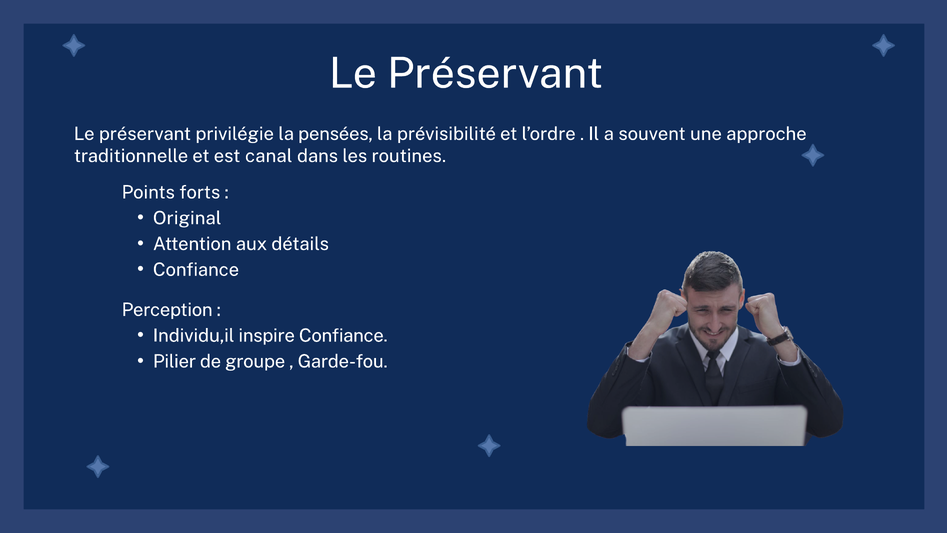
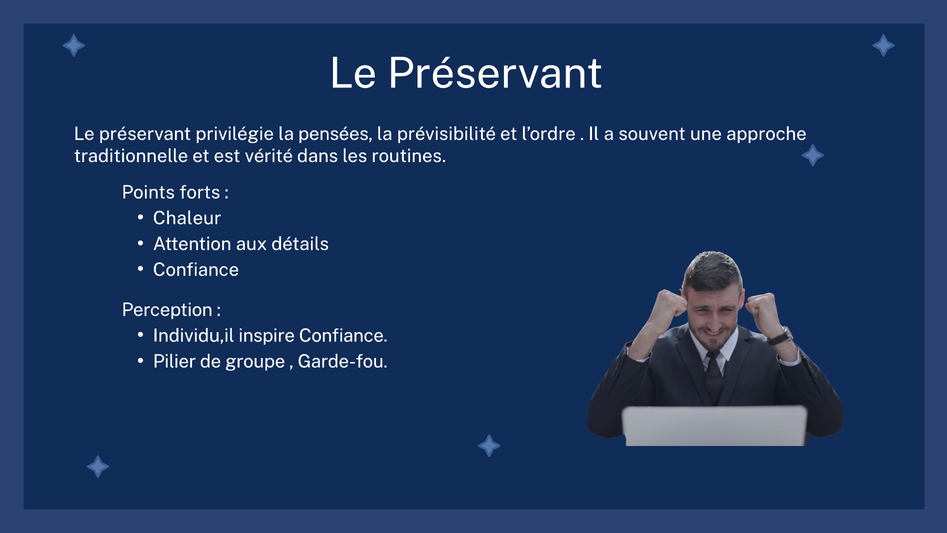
canal: canal -> vérité
Original: Original -> Chaleur
